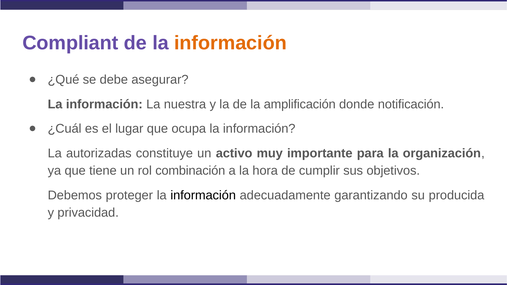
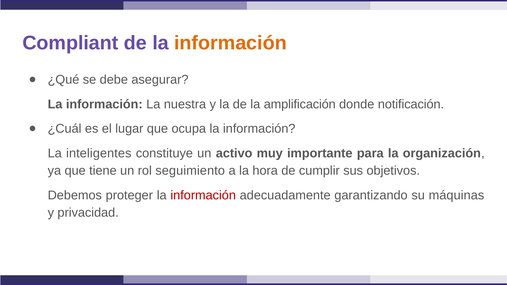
autorizadas: autorizadas -> inteligentes
combinación: combinación -> seguimiento
información at (203, 195) colour: black -> red
producida: producida -> máquinas
